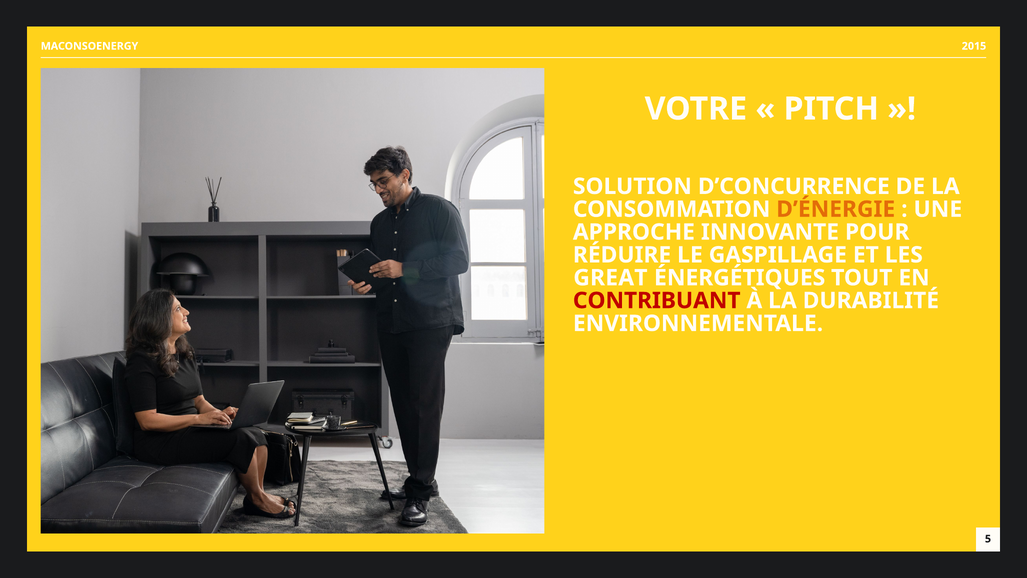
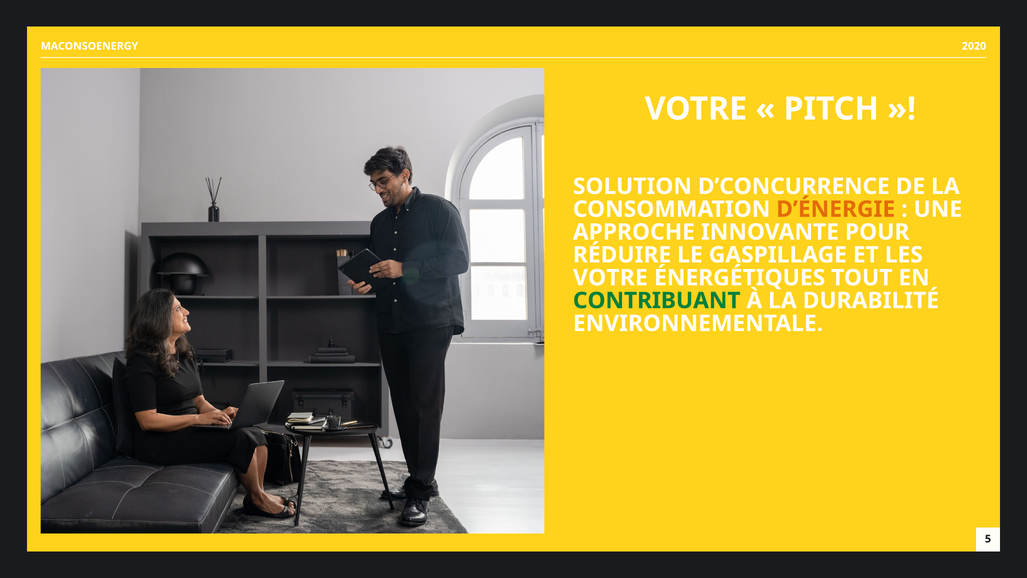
2015: 2015 -> 2020
GREAT at (610, 278): GREAT -> VOTRE
CONTRIBUANT colour: red -> green
